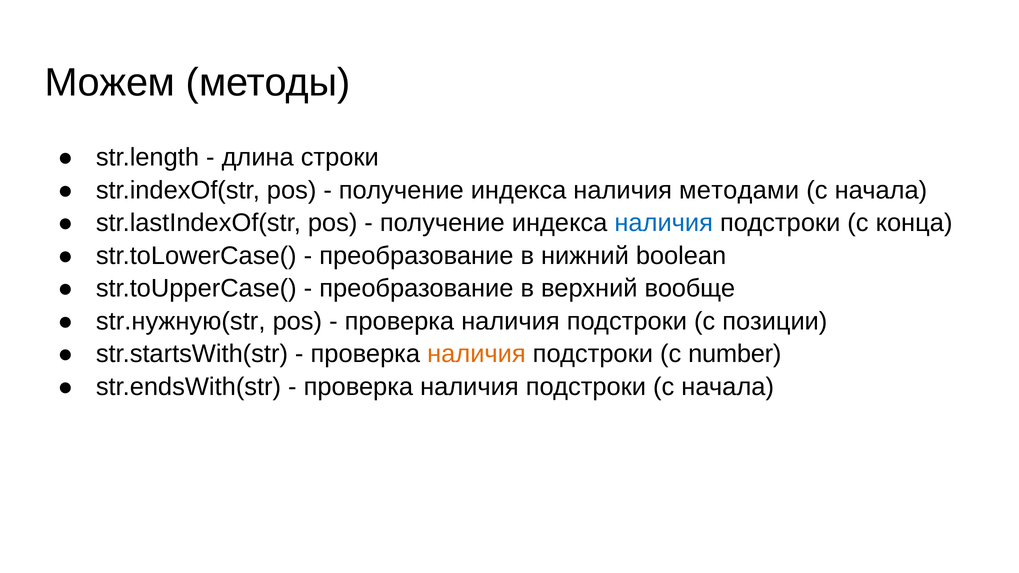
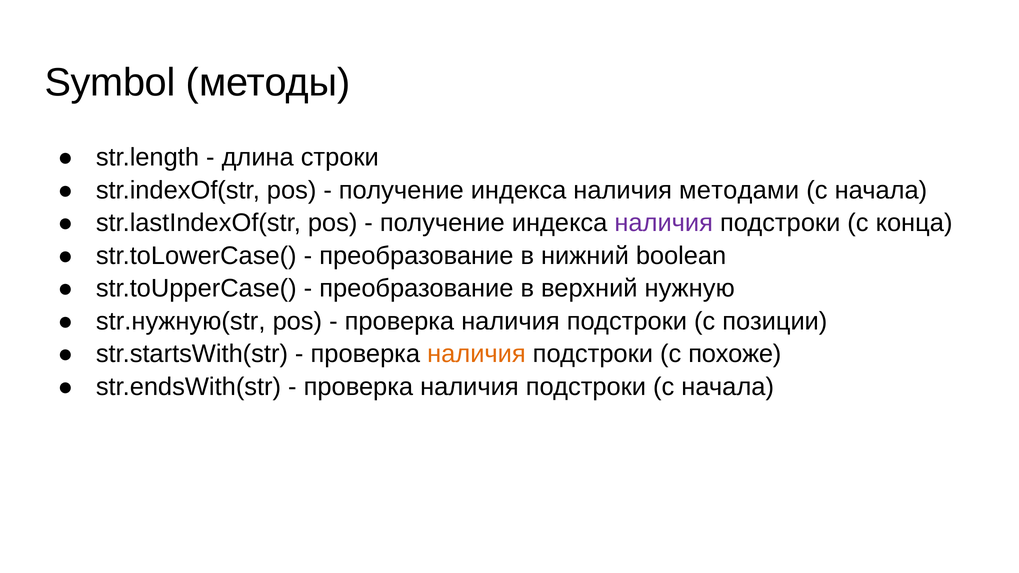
Можем: Можем -> Symbol
наличия at (664, 223) colour: blue -> purple
вообще: вообще -> нужную
number: number -> похоже
